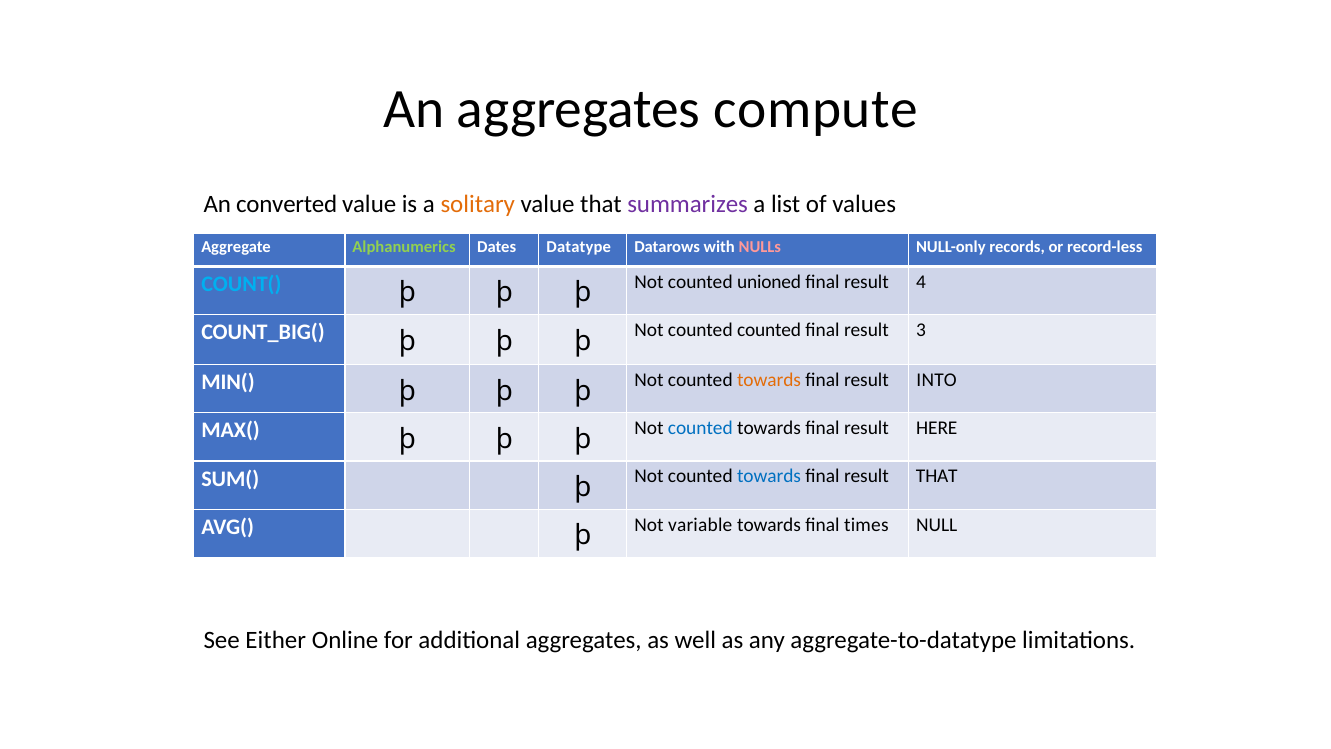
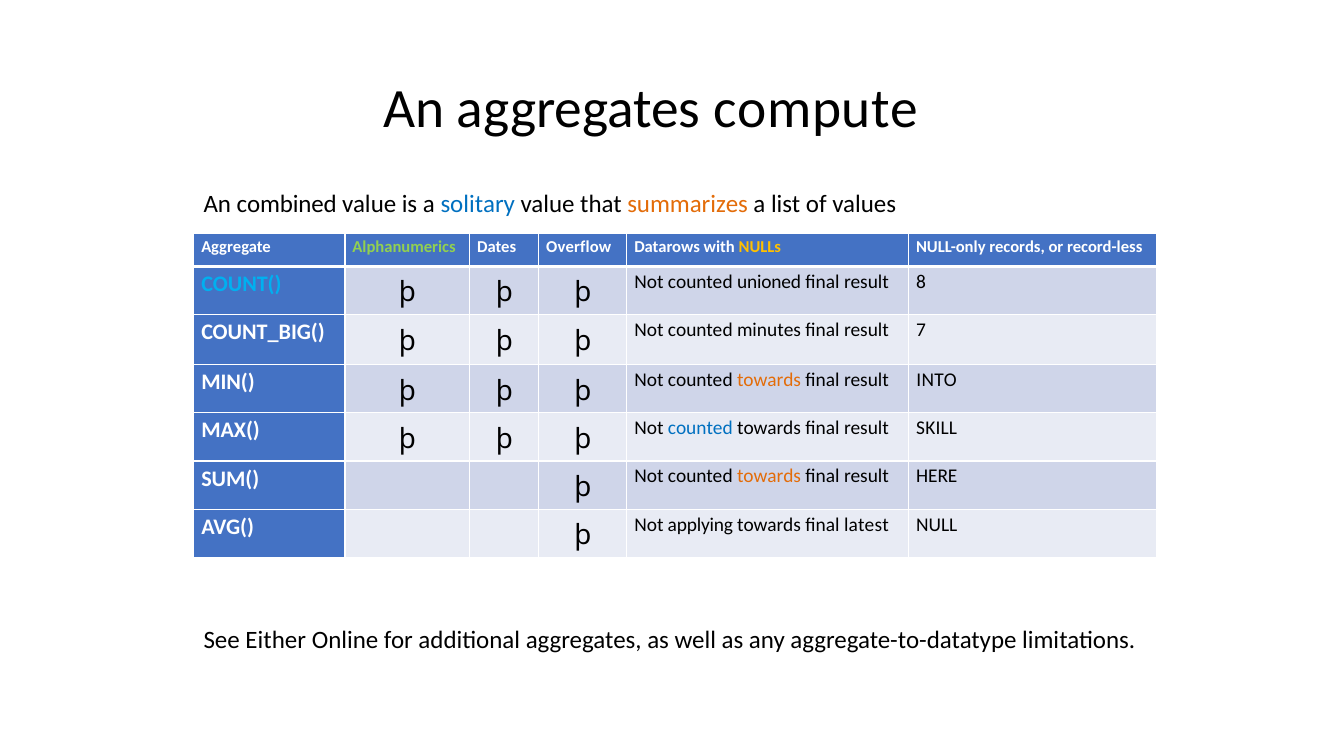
converted: converted -> combined
solitary colour: orange -> blue
summarizes colour: purple -> orange
Datatype: Datatype -> Overflow
NULLs colour: pink -> yellow
4: 4 -> 8
counted counted: counted -> minutes
3: 3 -> 7
HERE: HERE -> SKILL
towards at (769, 476) colour: blue -> orange
result THAT: THAT -> HERE
variable: variable -> applying
times: times -> latest
